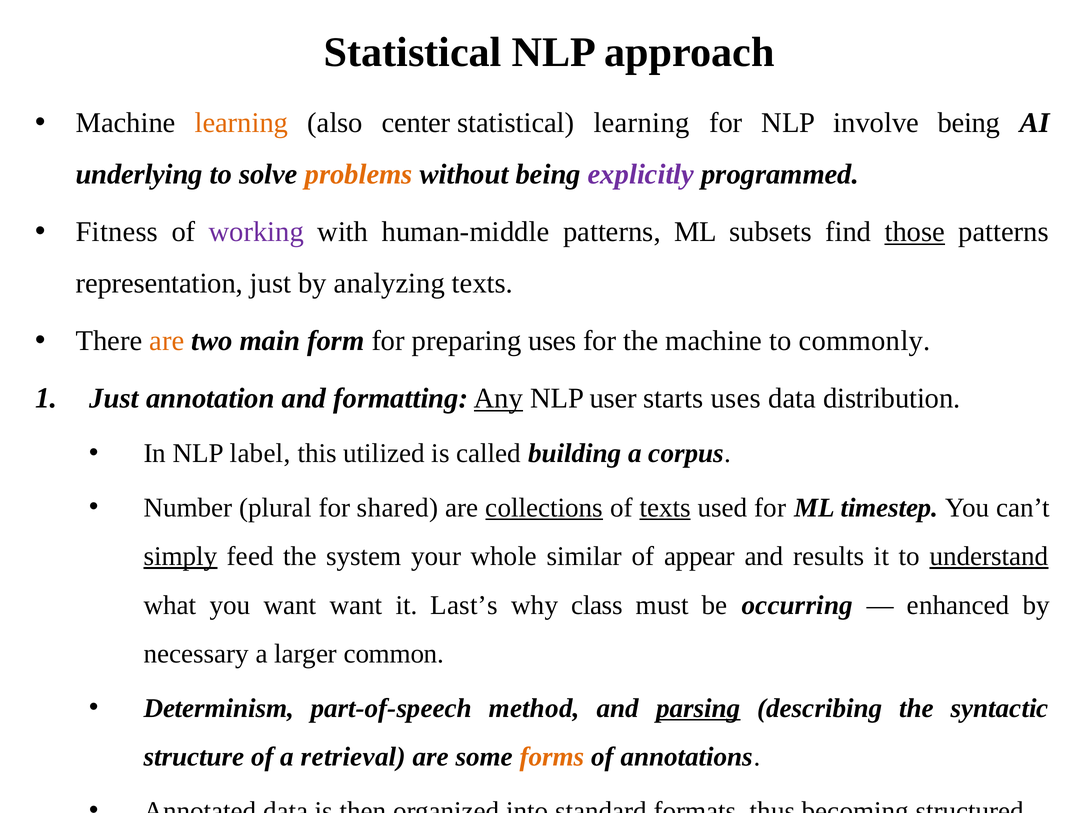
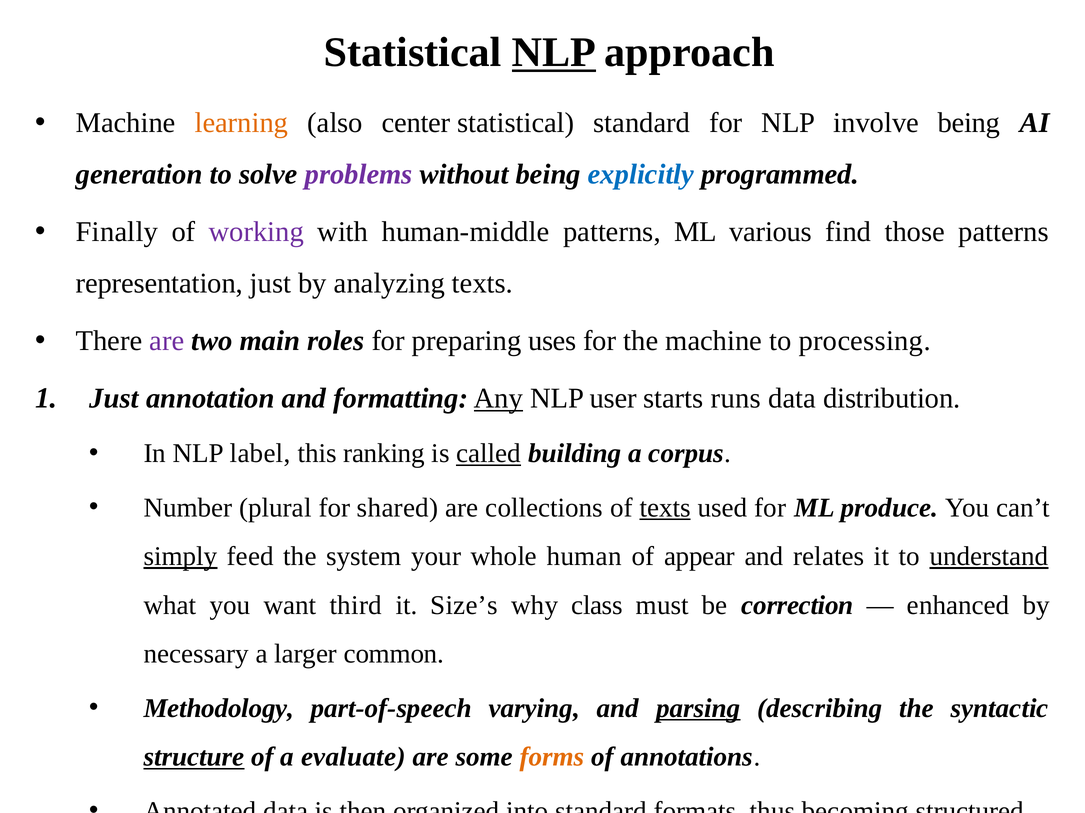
NLP at (554, 53) underline: none -> present
statistical learning: learning -> standard
underlying: underlying -> generation
problems colour: orange -> purple
explicitly colour: purple -> blue
Fitness: Fitness -> Finally
subsets: subsets -> various
those underline: present -> none
are at (167, 341) colour: orange -> purple
form: form -> roles
commonly: commonly -> processing
starts uses: uses -> runs
utilized: utilized -> ranking
called underline: none -> present
collections underline: present -> none
timestep: timestep -> produce
similar: similar -> human
results: results -> relates
want want: want -> third
Last’s: Last’s -> Size’s
occurring: occurring -> correction
Determinism: Determinism -> Methodology
method: method -> varying
structure underline: none -> present
retrieval: retrieval -> evaluate
